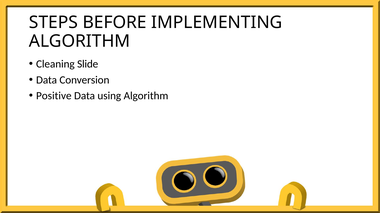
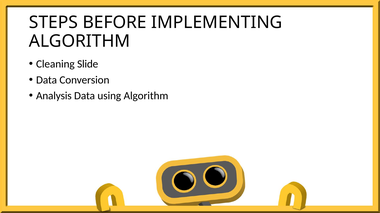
Positive: Positive -> Analysis
